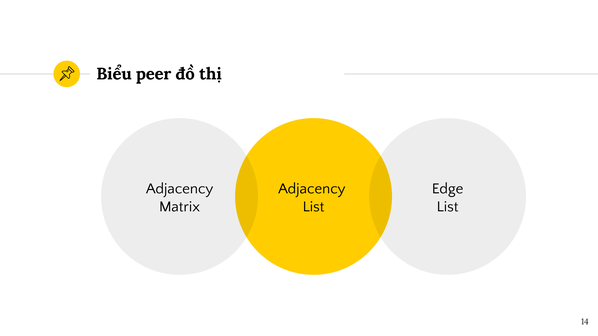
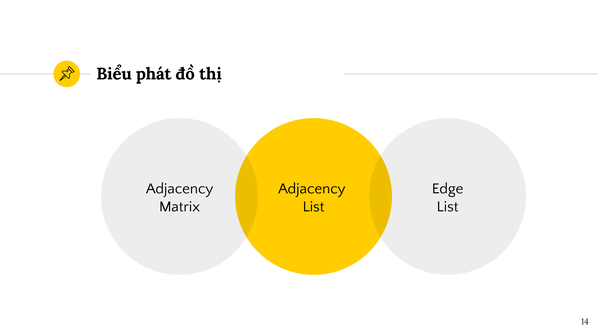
peer: peer -> phát
